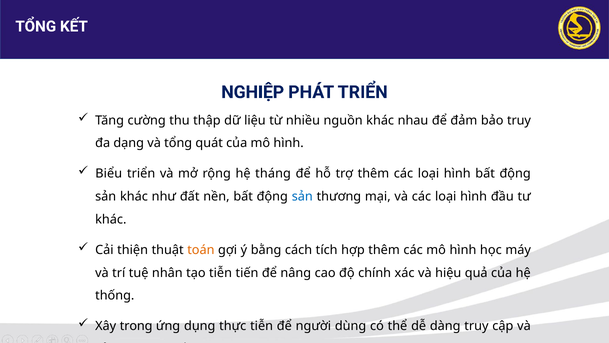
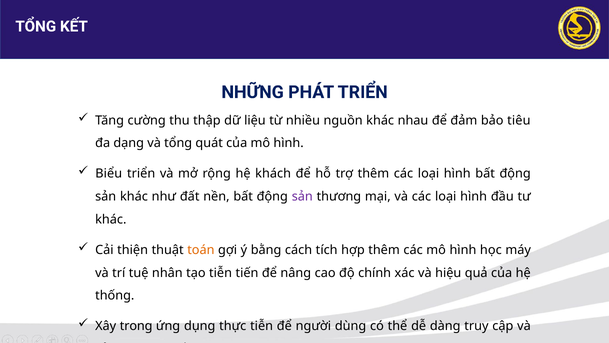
NGHIỆP: NGHIỆP -> NHỮNG
bảo truy: truy -> tiêu
tháng: tháng -> khách
sản at (302, 196) colour: blue -> purple
